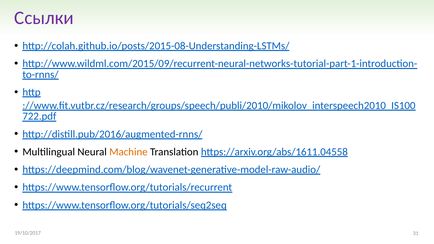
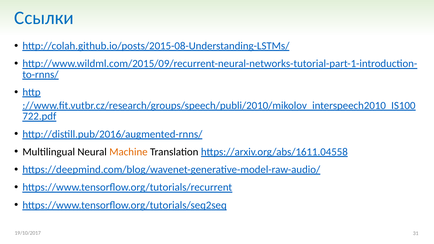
Ссылки colour: purple -> blue
